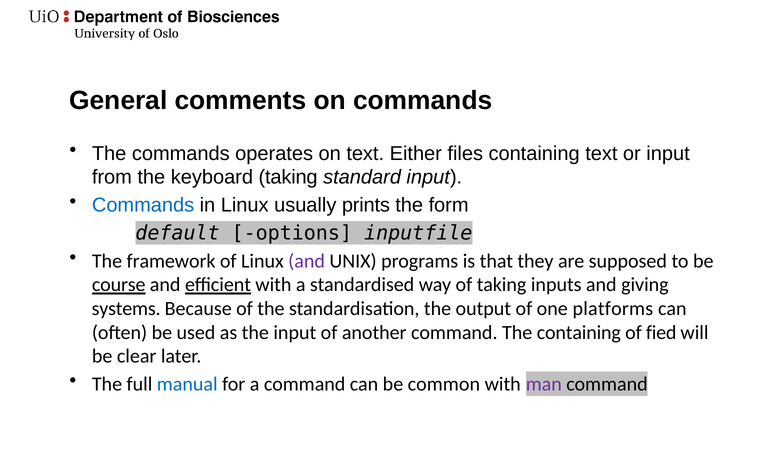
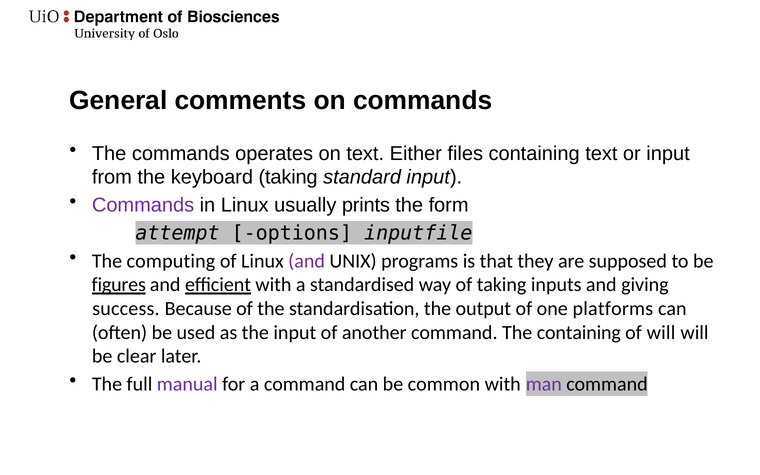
Commands at (143, 205) colour: blue -> purple
default: default -> attempt
framework: framework -> computing
course: course -> figures
systems: systems -> success
of fied: fied -> will
manual colour: blue -> purple
